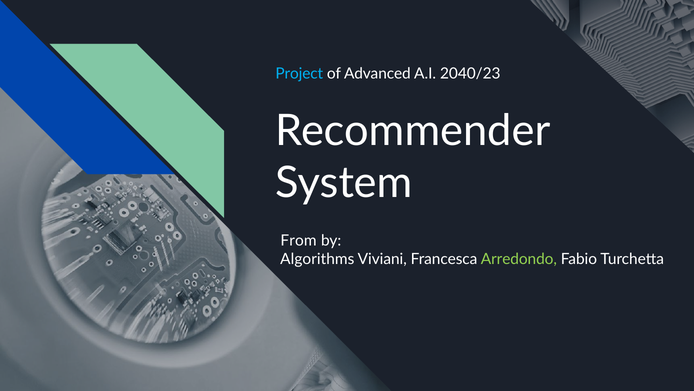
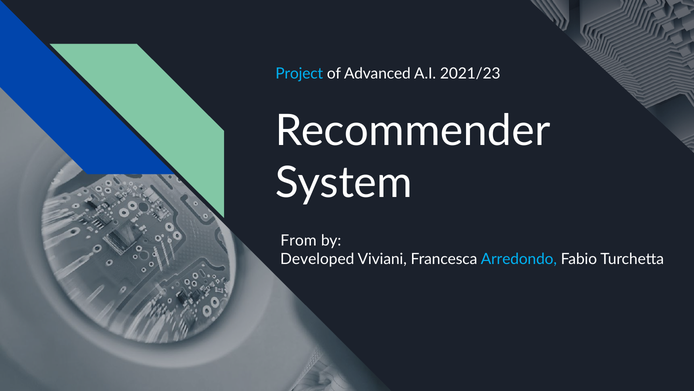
2040/23: 2040/23 -> 2021/23
Algorithms: Algorithms -> Developed
Arredondo colour: light green -> light blue
